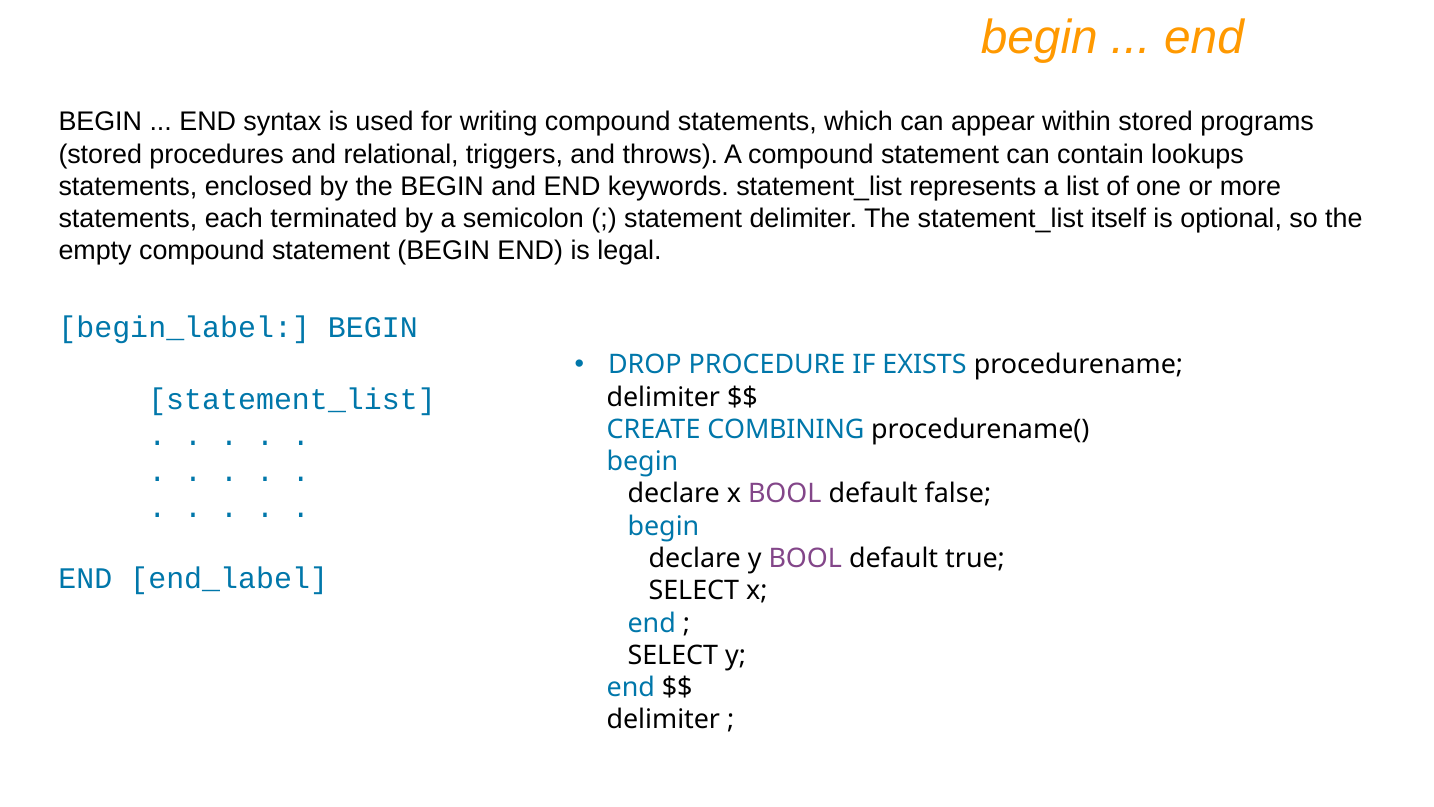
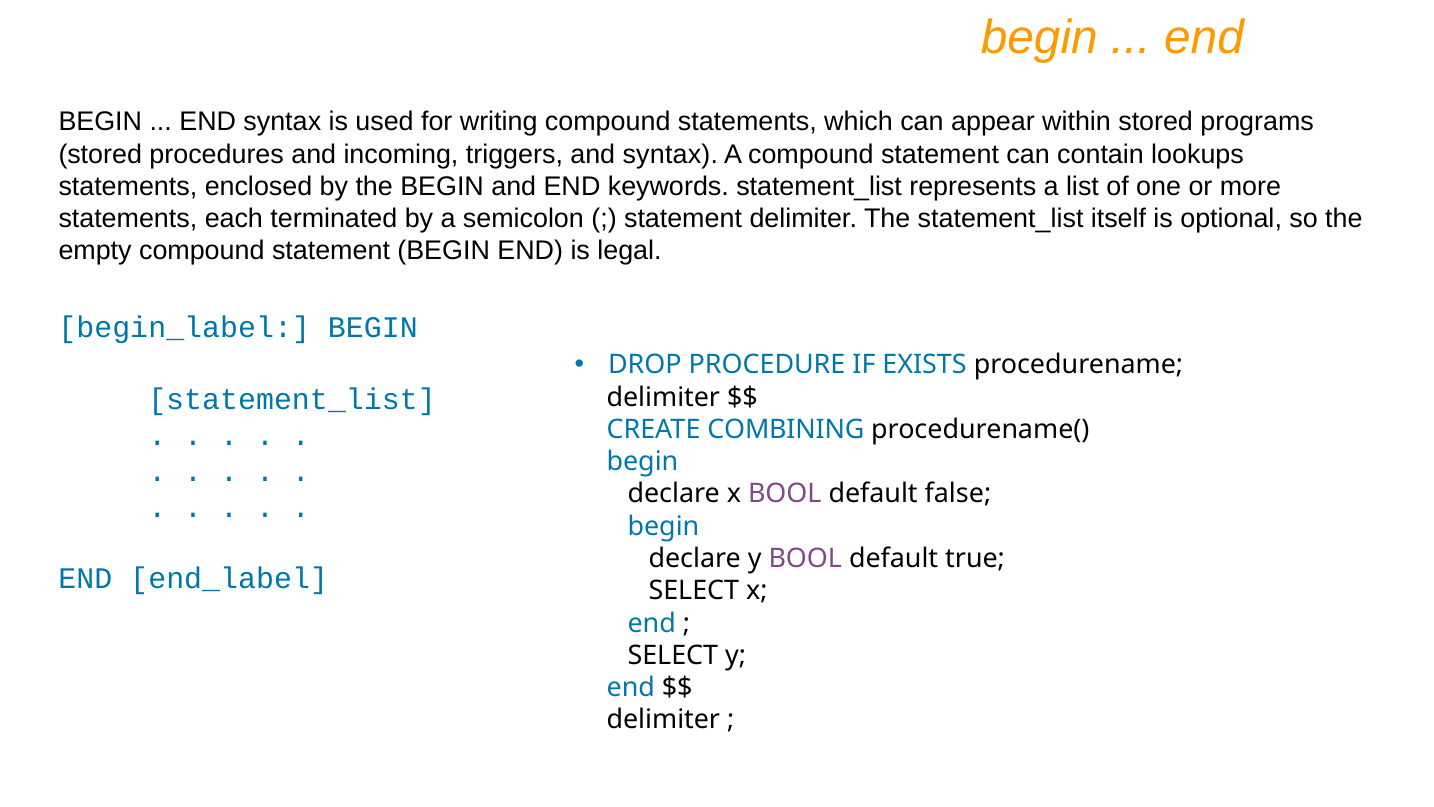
relational: relational -> incoming
and throws: throws -> syntax
